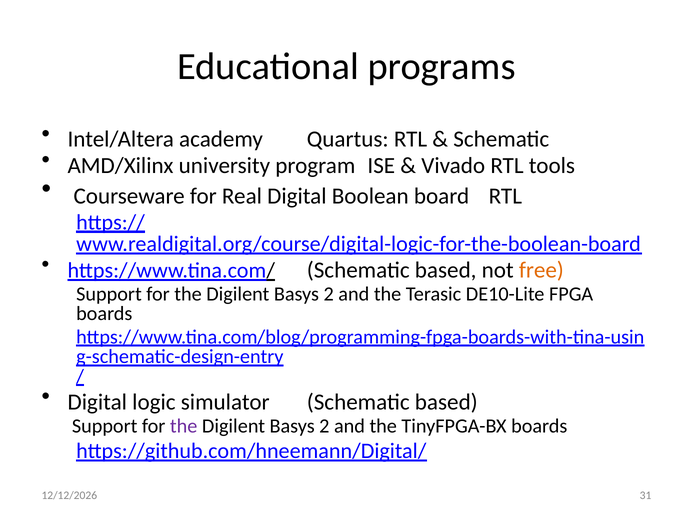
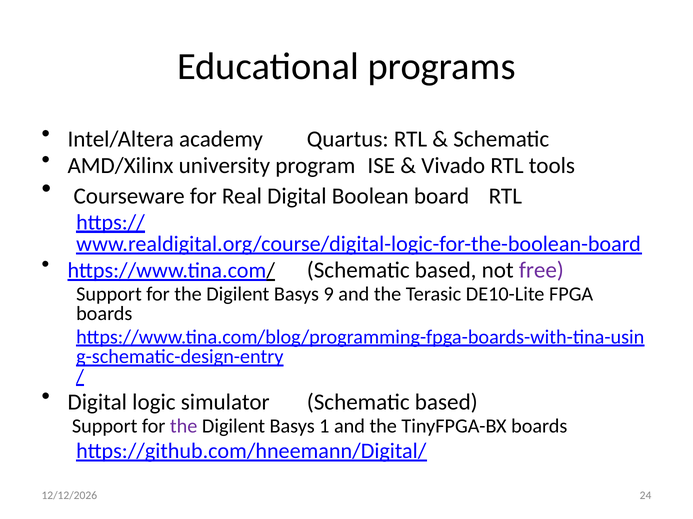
free colour: orange -> purple
2 at (329, 295): 2 -> 9
2 at (324, 427): 2 -> 1
31: 31 -> 24
